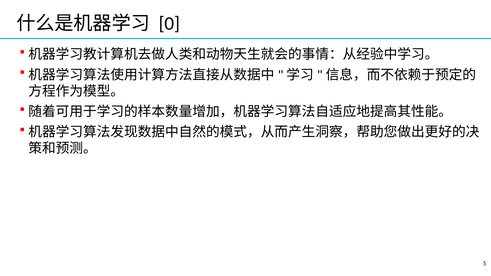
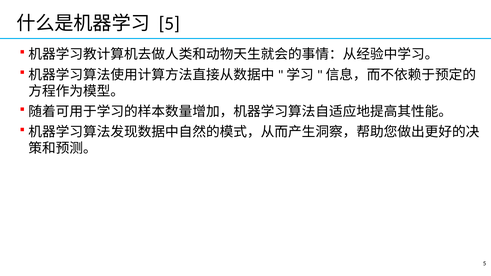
0 at (169, 23): 0 -> 5
